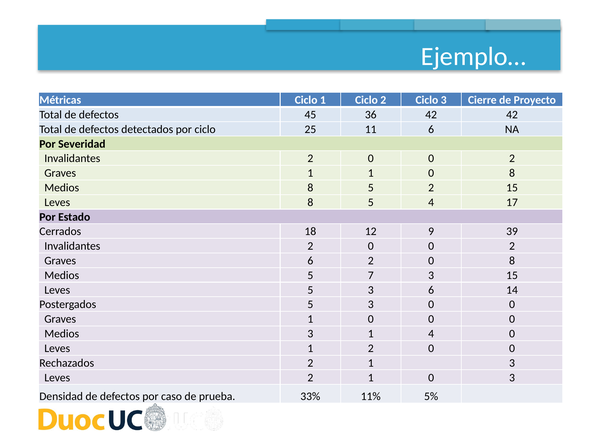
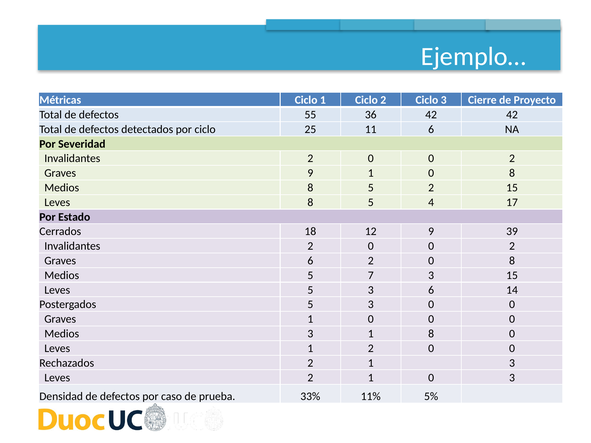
45: 45 -> 55
1 at (310, 173): 1 -> 9
1 4: 4 -> 8
